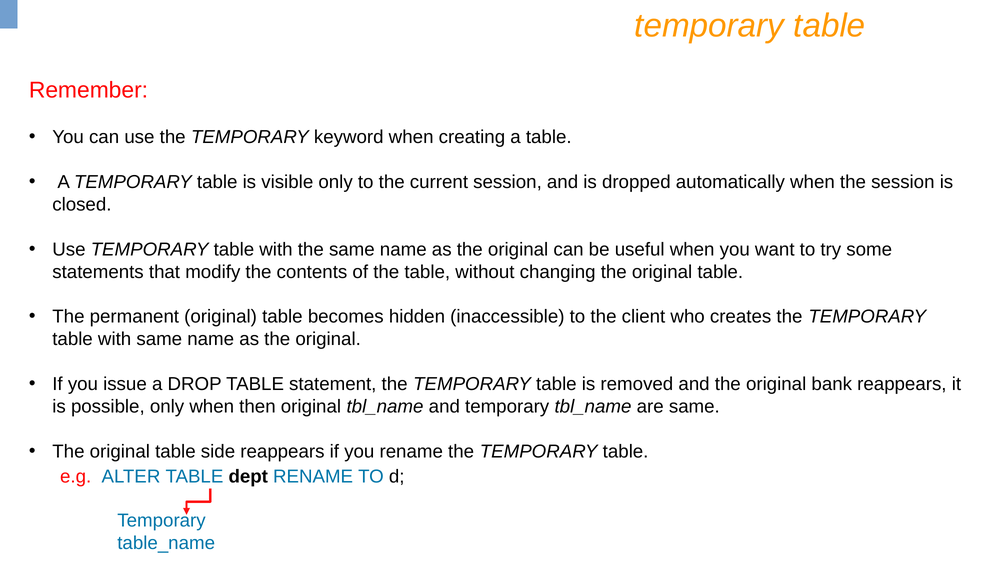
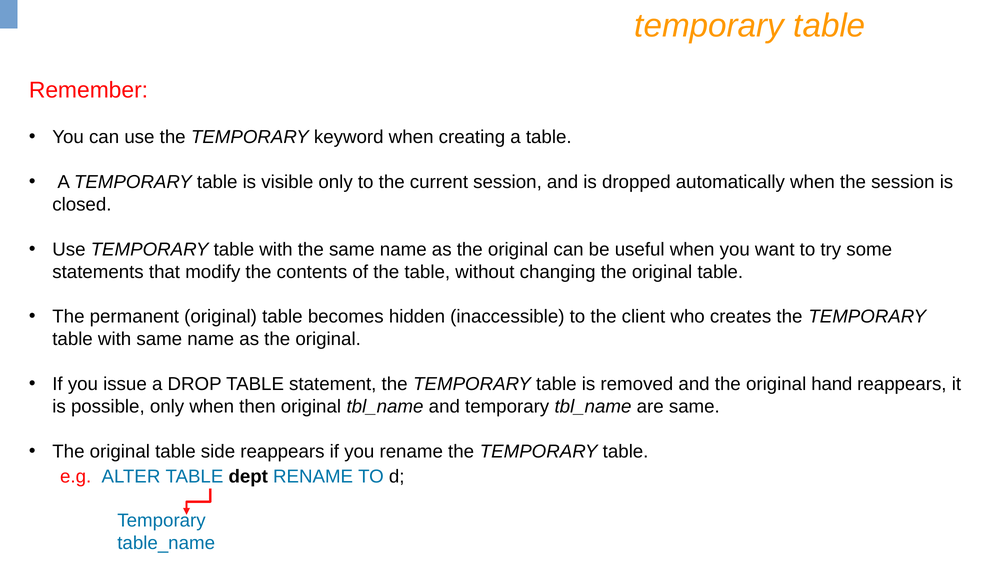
bank: bank -> hand
